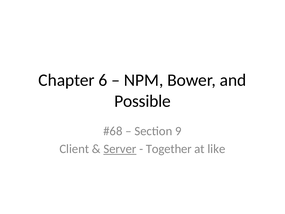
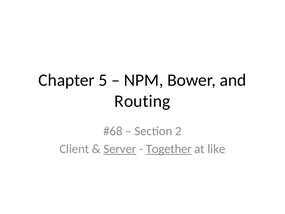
6: 6 -> 5
Possible: Possible -> Routing
9: 9 -> 2
Together underline: none -> present
